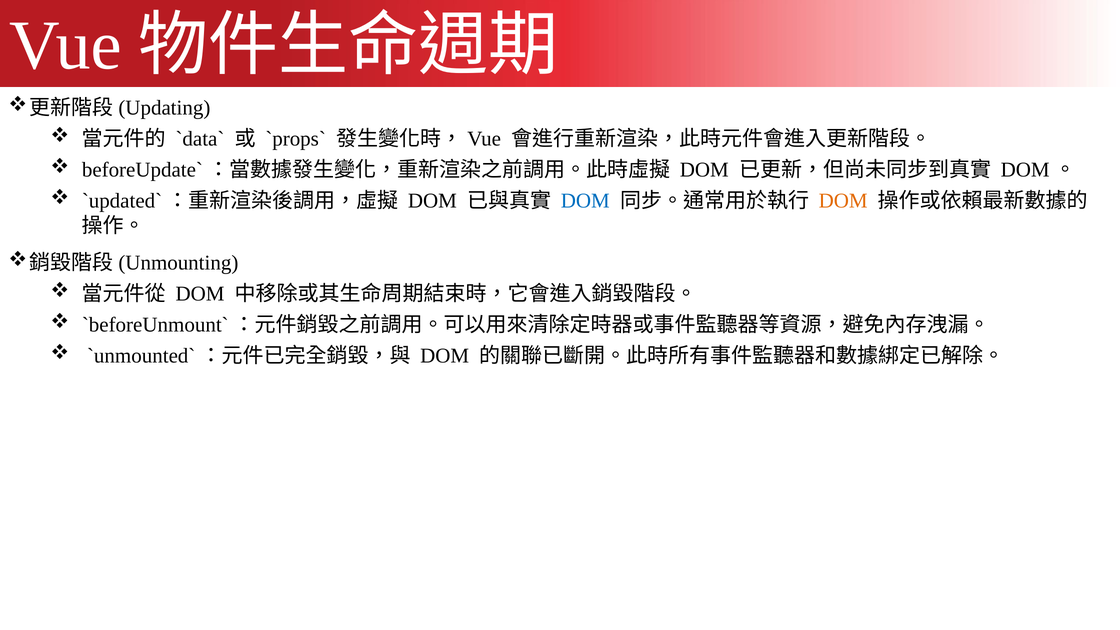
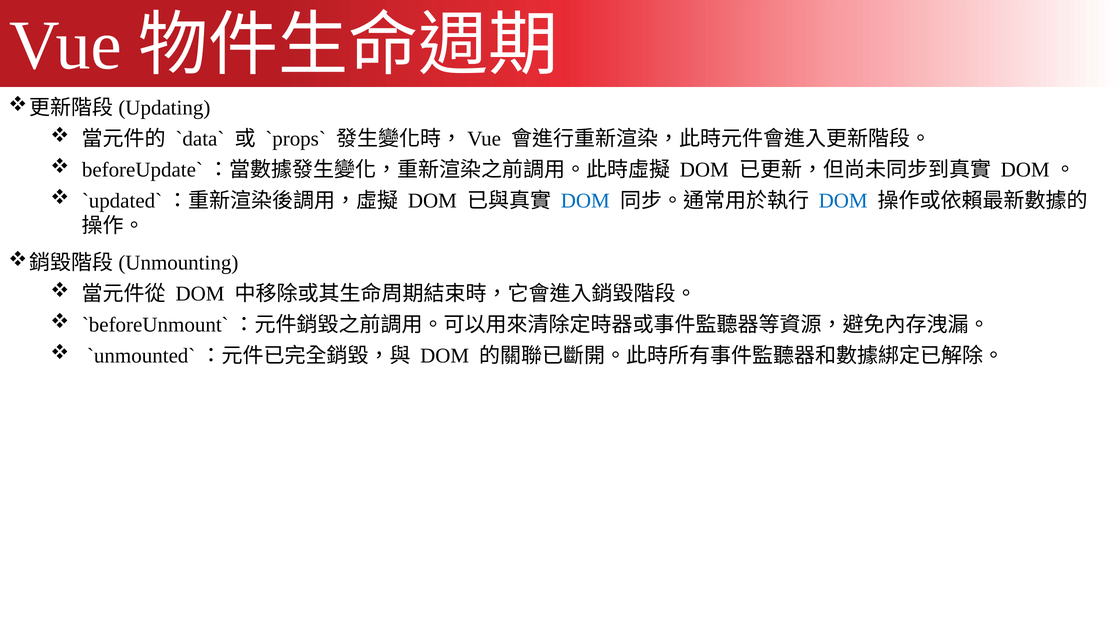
DOM at (843, 201) colour: orange -> blue
